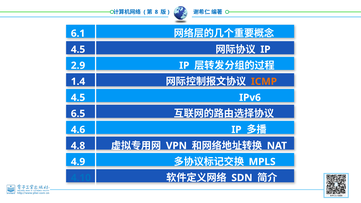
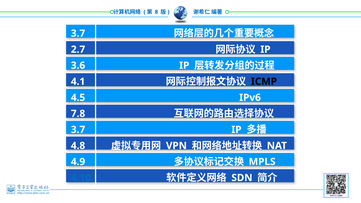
6.1 at (78, 33): 6.1 -> 3.7
4.5 at (78, 49): 4.5 -> 2.7
2.9: 2.9 -> 3.6
1.4: 1.4 -> 4.1
ICMP colour: orange -> black
6.5: 6.5 -> 7.8
4.6 at (78, 130): 4.6 -> 3.7
